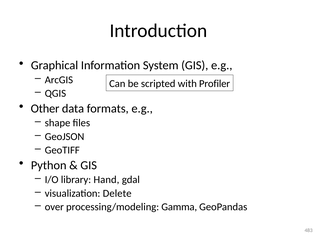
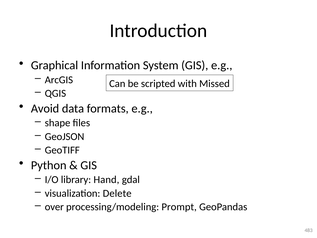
Profiler: Profiler -> Missed
Other: Other -> Avoid
Gamma: Gamma -> Prompt
